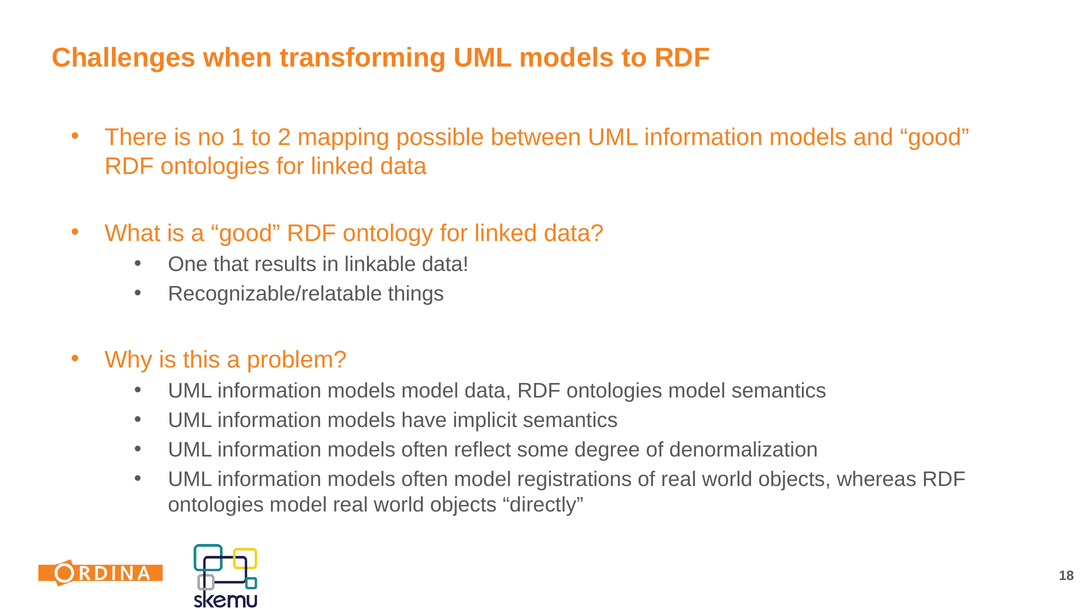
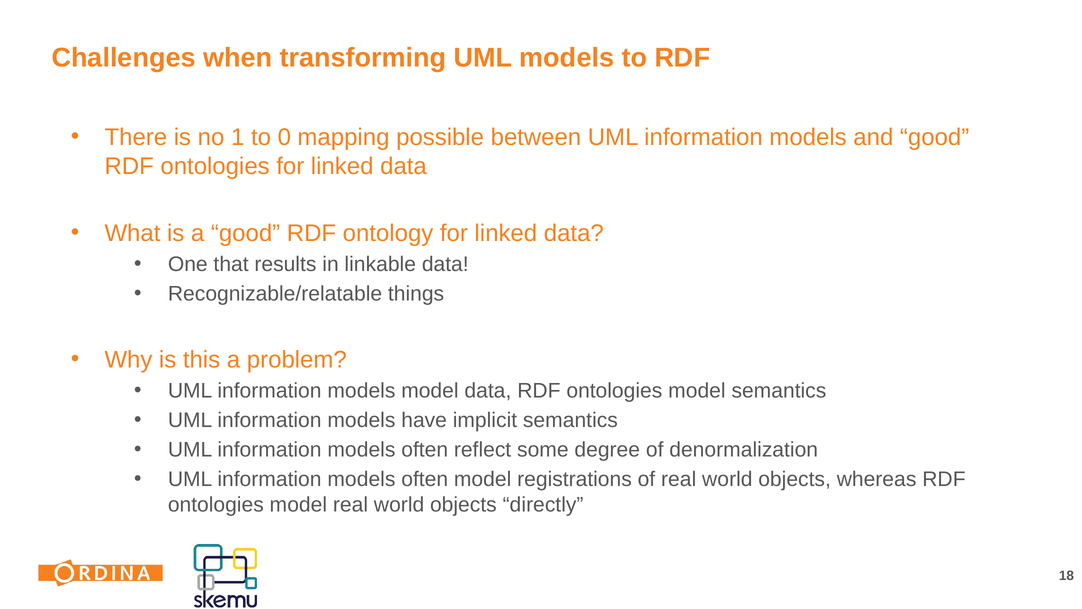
2: 2 -> 0
